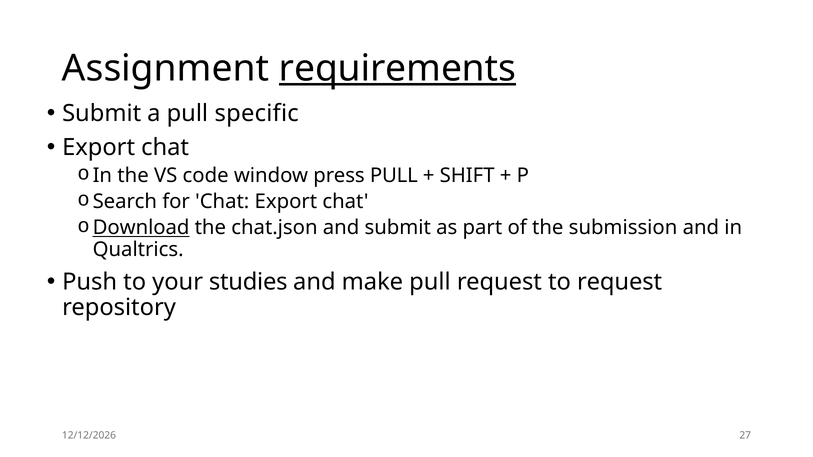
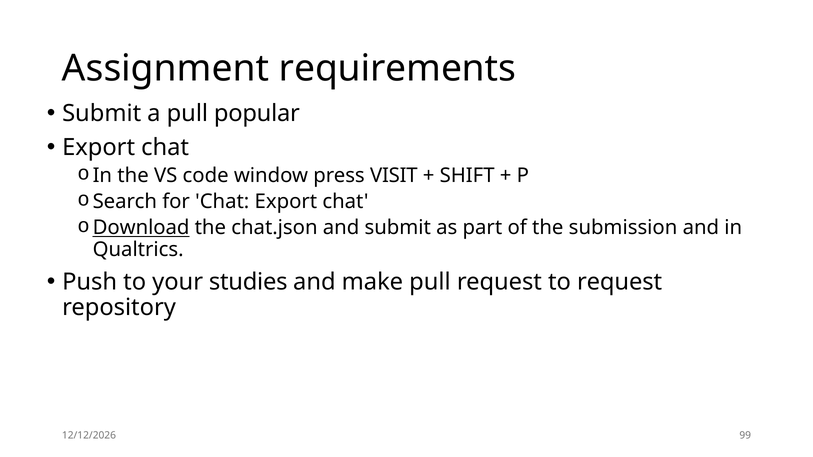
requirements underline: present -> none
specific: specific -> popular
press PULL: PULL -> VISIT
27: 27 -> 99
